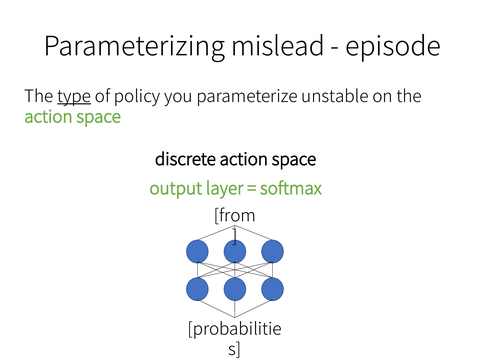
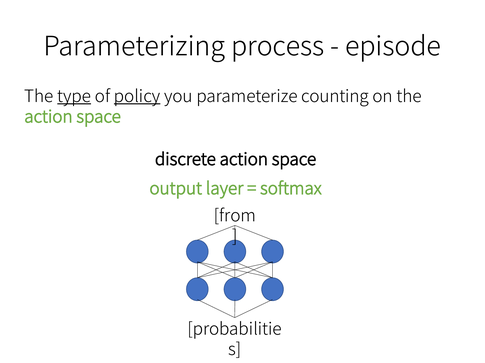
mislead: mislead -> process
policy underline: none -> present
unstable: unstable -> counting
